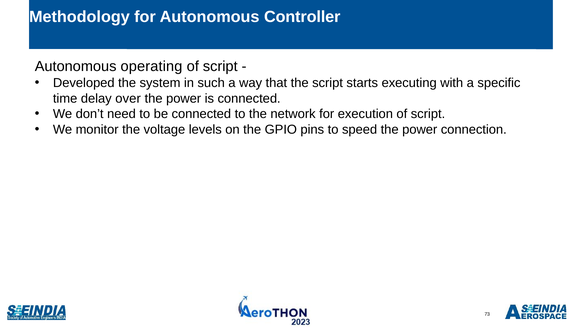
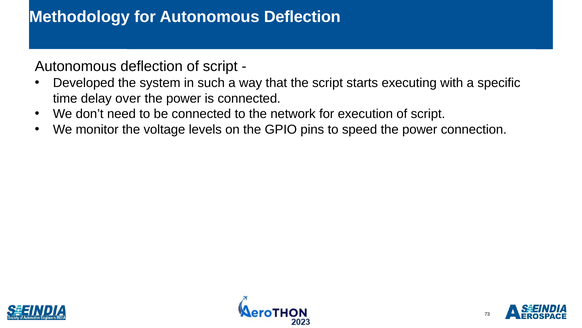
for Autonomous Controller: Controller -> Deflection
operating at (151, 66): operating -> deflection
